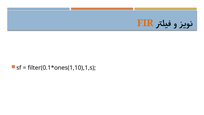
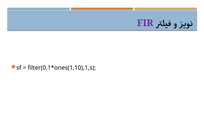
FIR colour: orange -> purple
